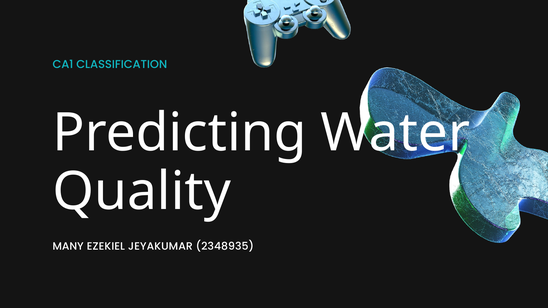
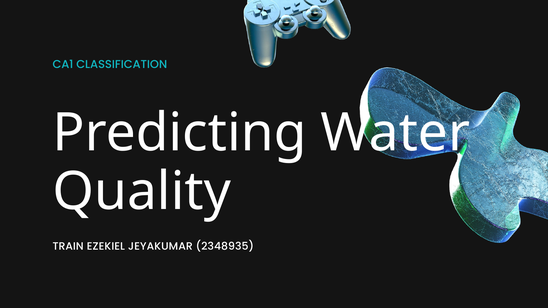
MANY: MANY -> TRAIN
